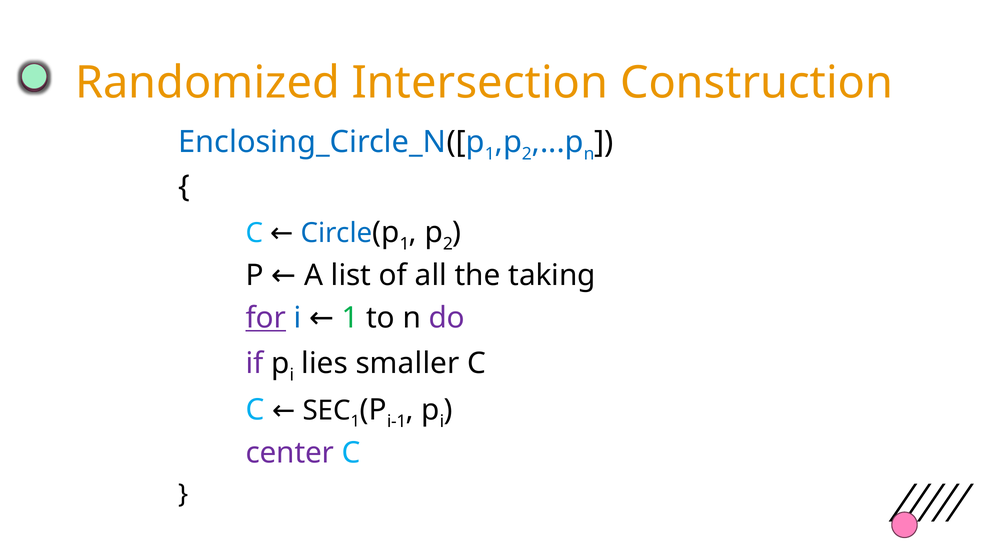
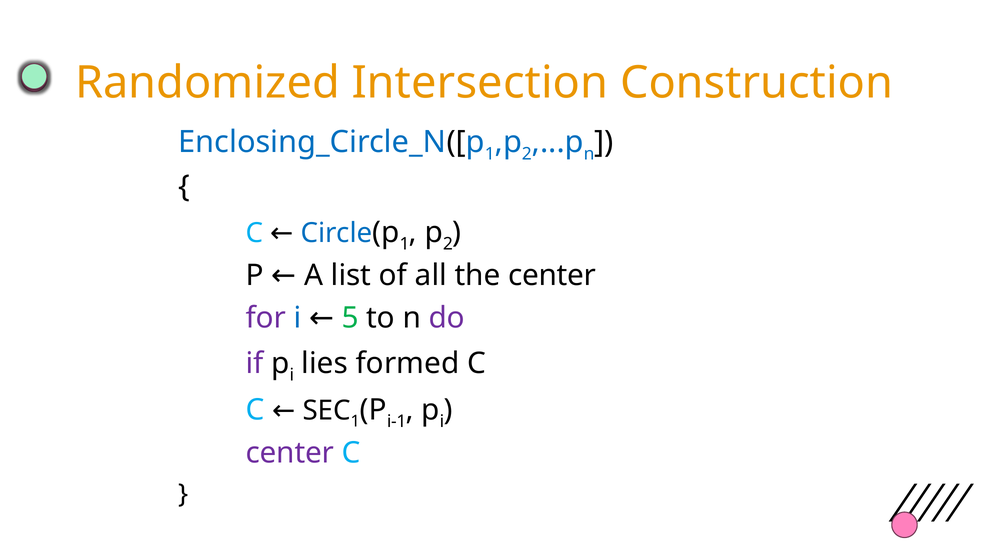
the taking: taking -> center
for underline: present -> none
1 at (350, 318): 1 -> 5
smaller: smaller -> formed
